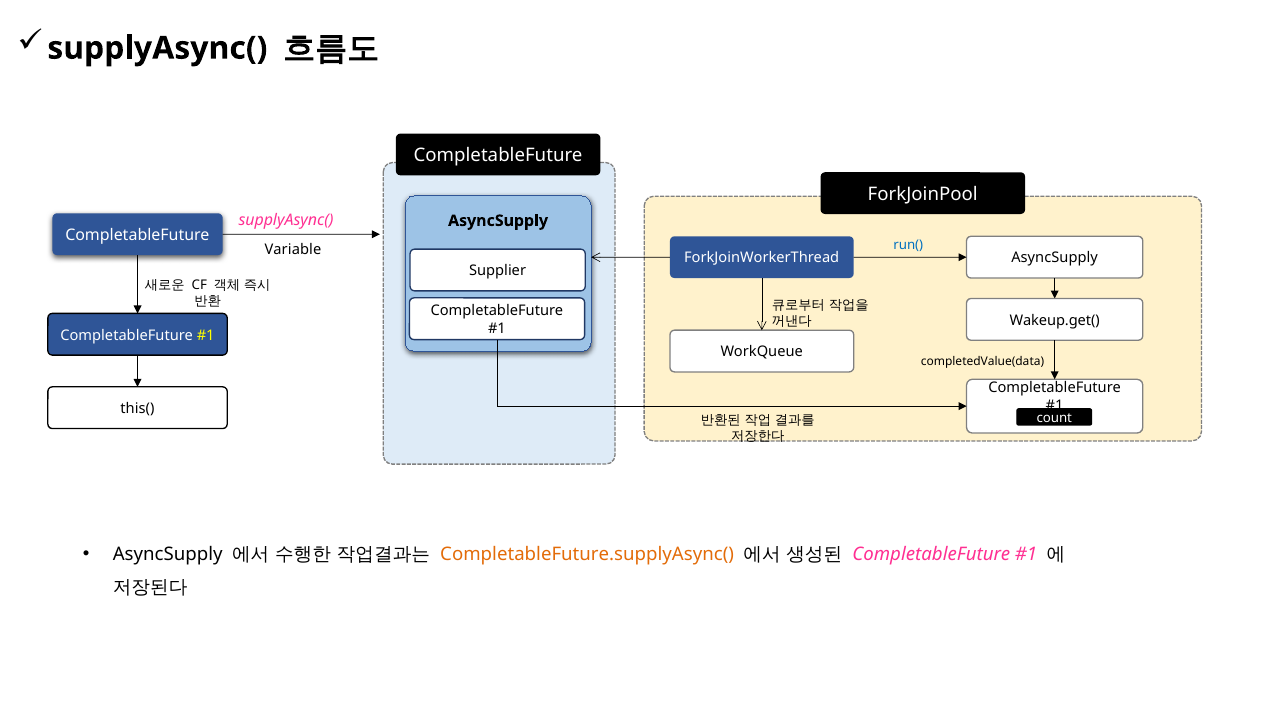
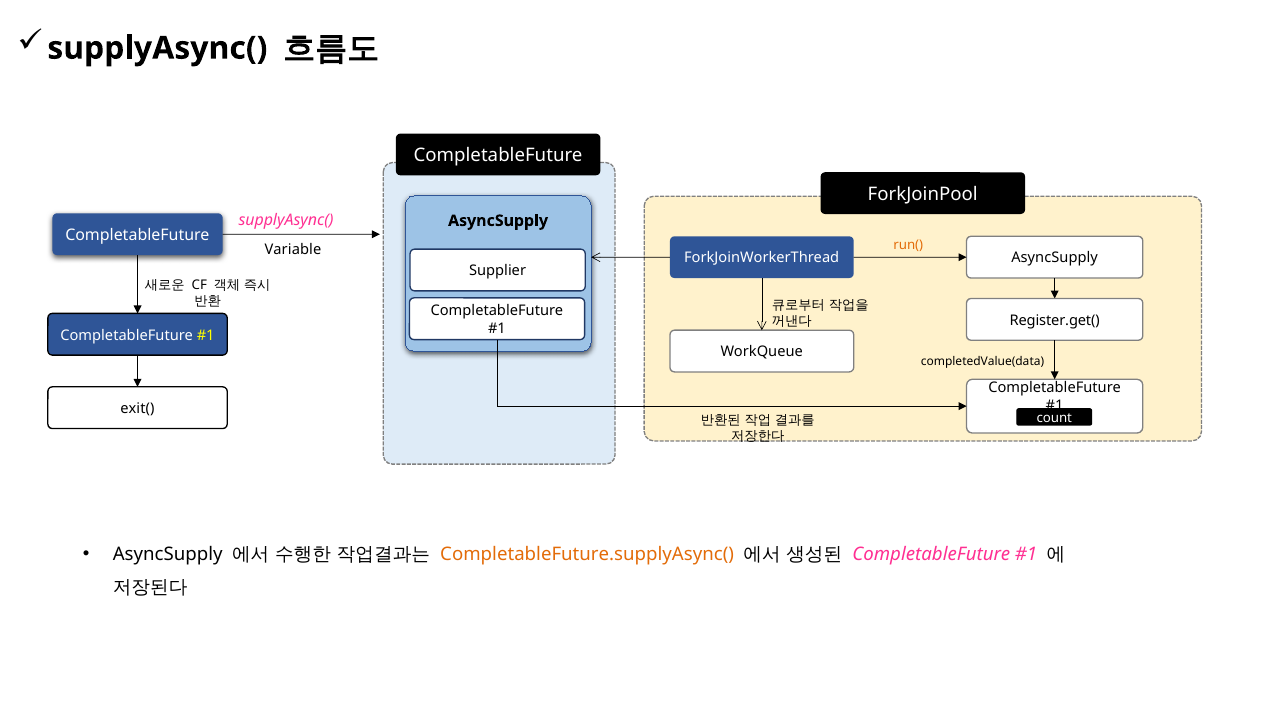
run( colour: blue -> orange
Wakeup.get(: Wakeup.get( -> Register.get(
this(: this( -> exit(
